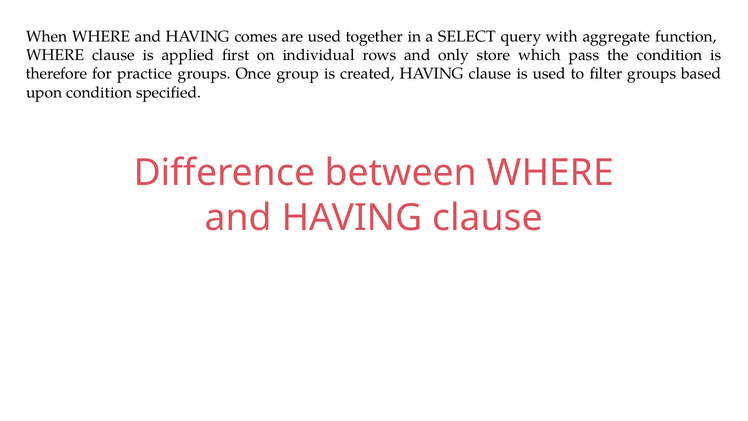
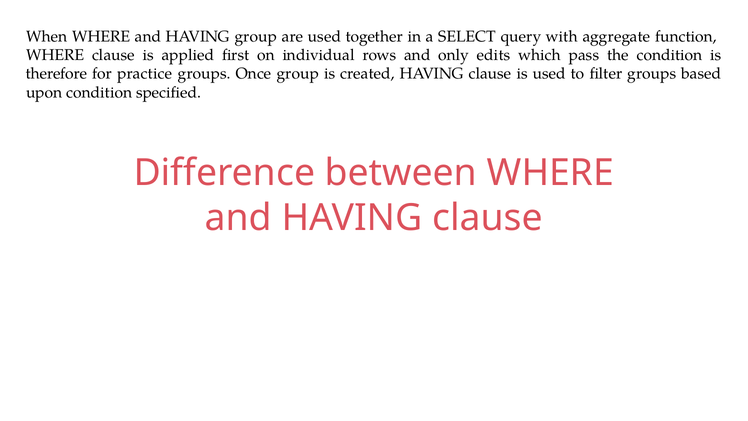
HAVING comes: comes -> group
store: store -> edits
